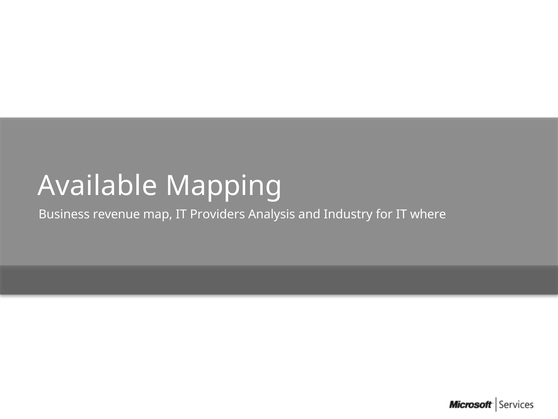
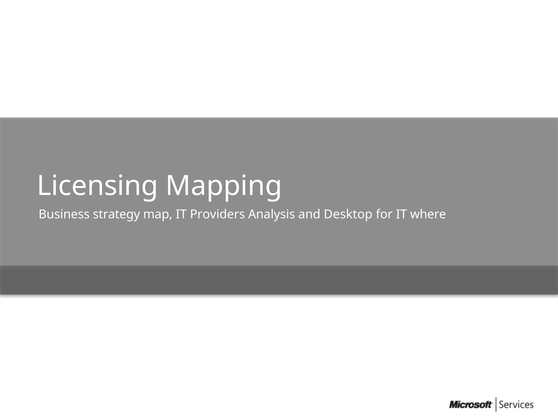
Available: Available -> Licensing
revenue: revenue -> strategy
Industry: Industry -> Desktop
